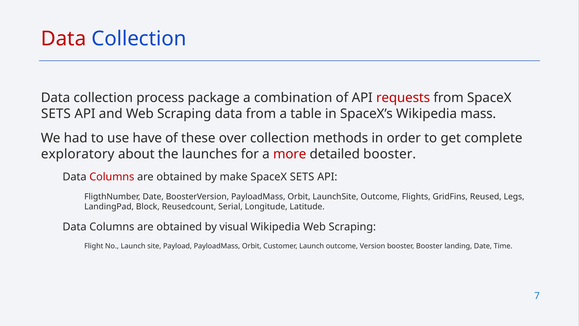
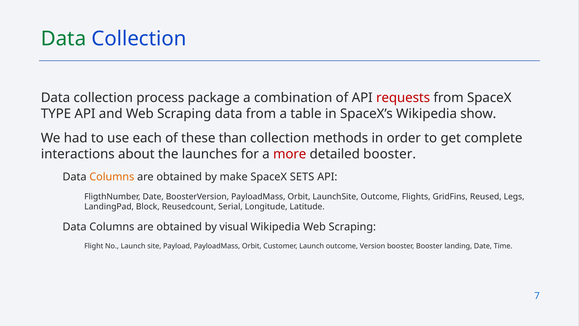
Data at (64, 39) colour: red -> green
SETS at (56, 114): SETS -> TYPE
mass: mass -> show
have: have -> each
over: over -> than
exploratory: exploratory -> interactions
Columns at (112, 177) colour: red -> orange
